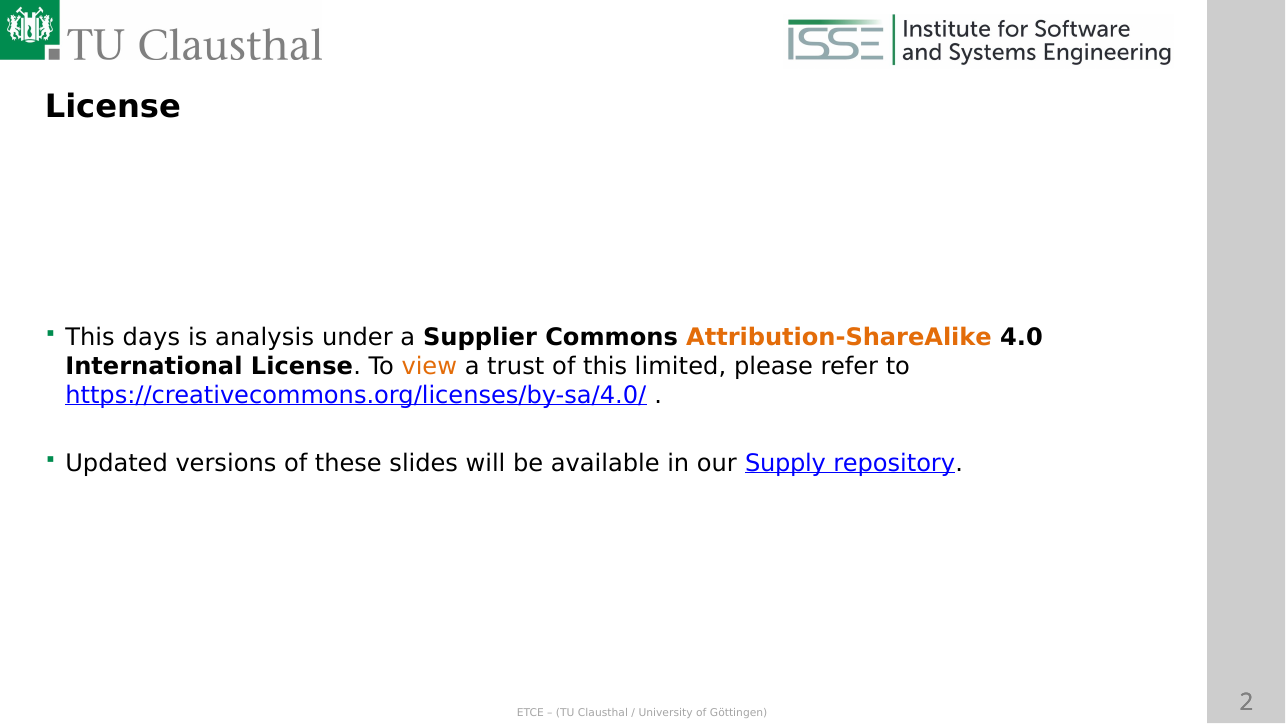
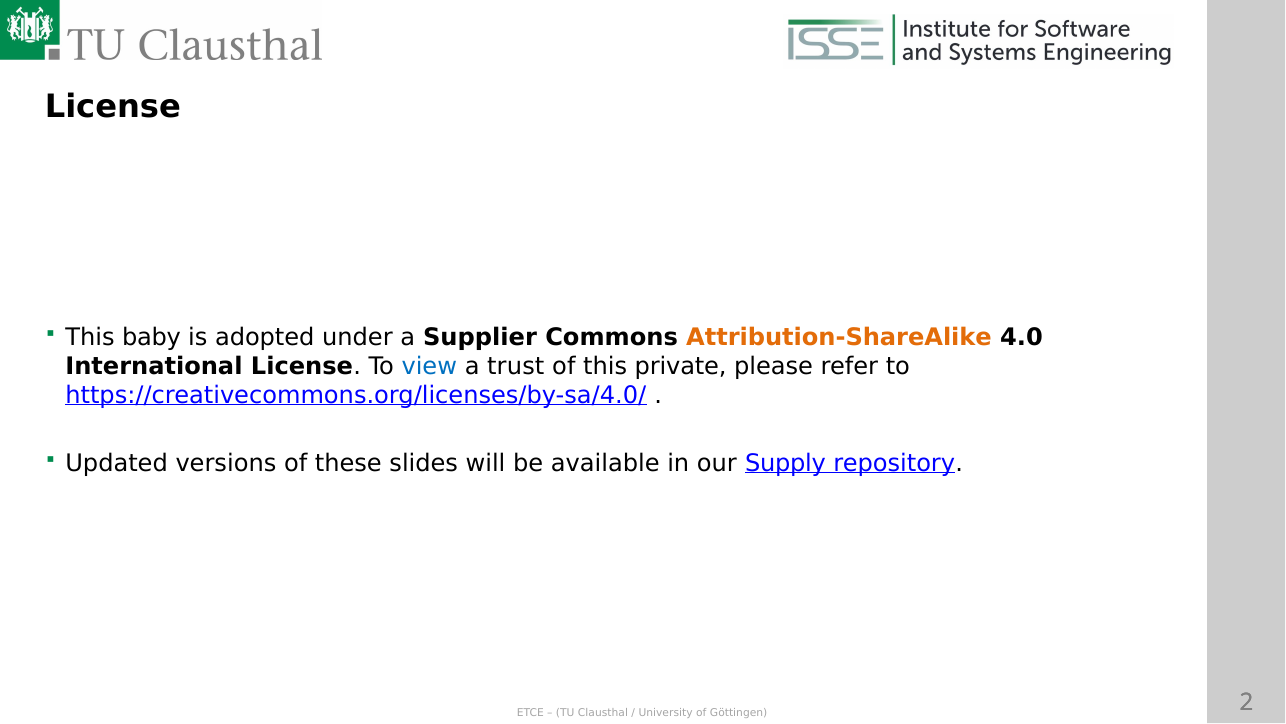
days: days -> baby
analysis: analysis -> adopted
view colour: orange -> blue
limited: limited -> private
